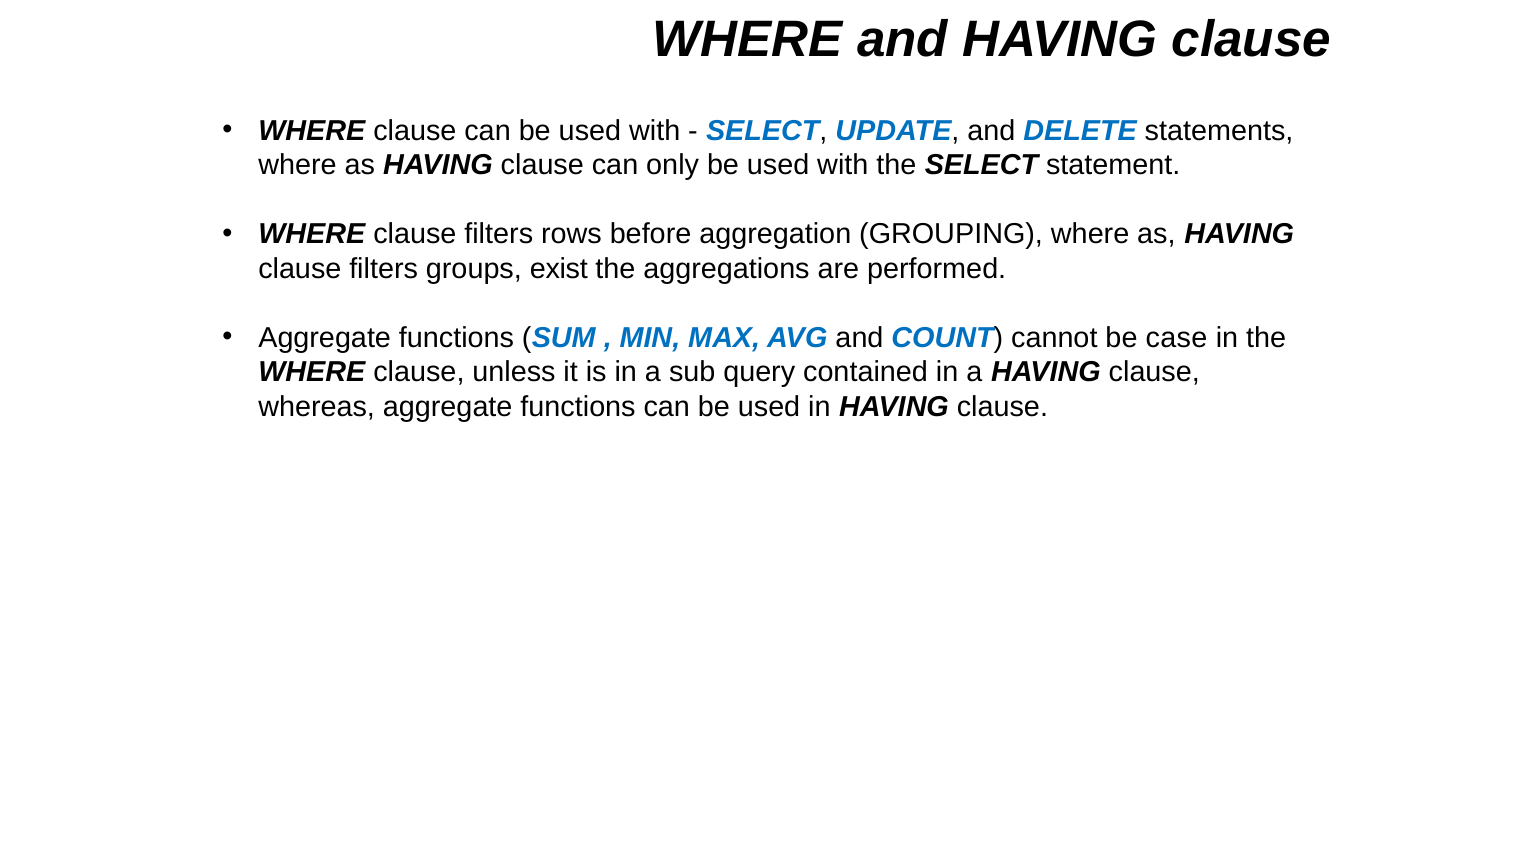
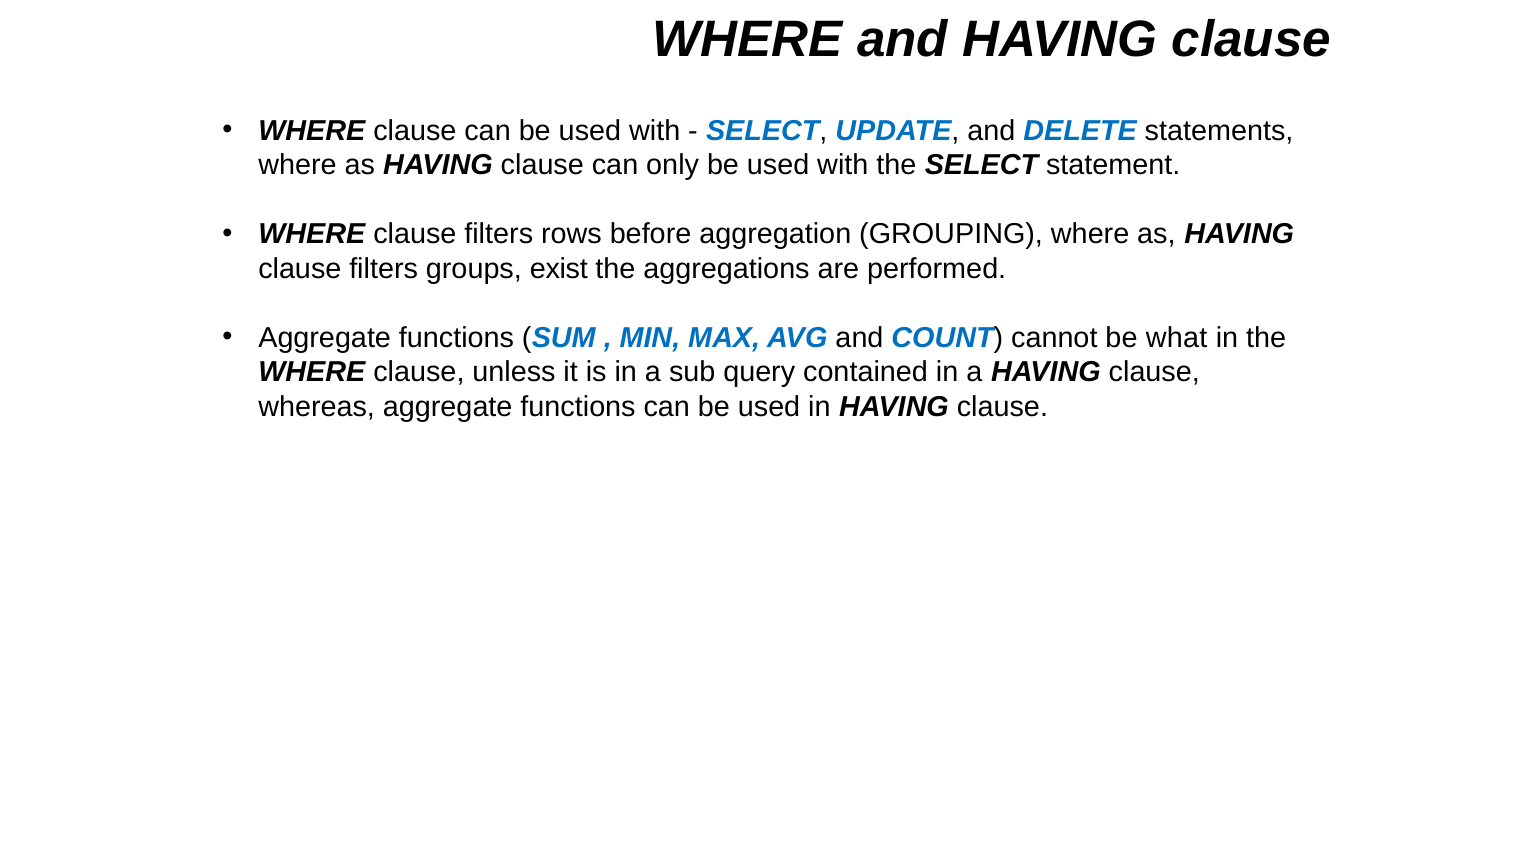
case: case -> what
